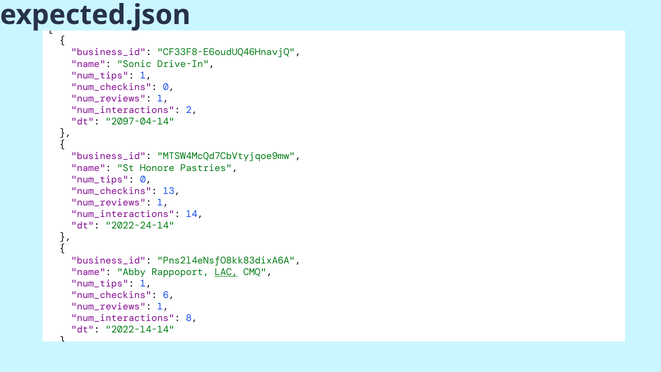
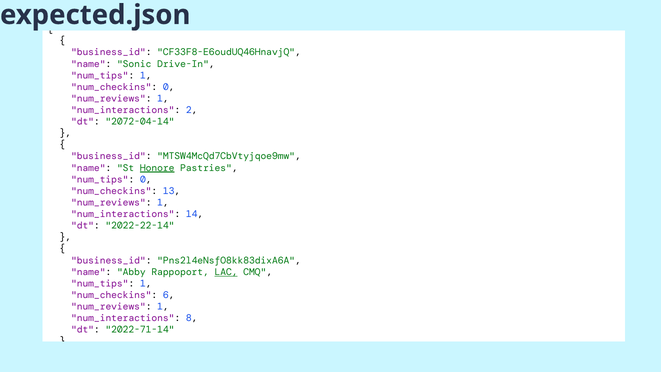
2097-04-14: 2097-04-14 -> 2072-04-14
Honore underline: none -> present
2022-24-14: 2022-24-14 -> 2022-22-14
2022-14-14: 2022-14-14 -> 2022-71-14
